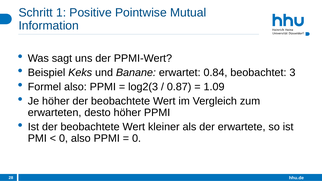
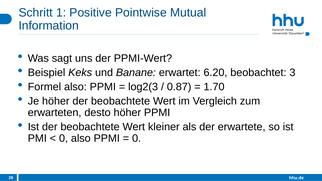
0.84: 0.84 -> 6.20
1.09: 1.09 -> 1.70
